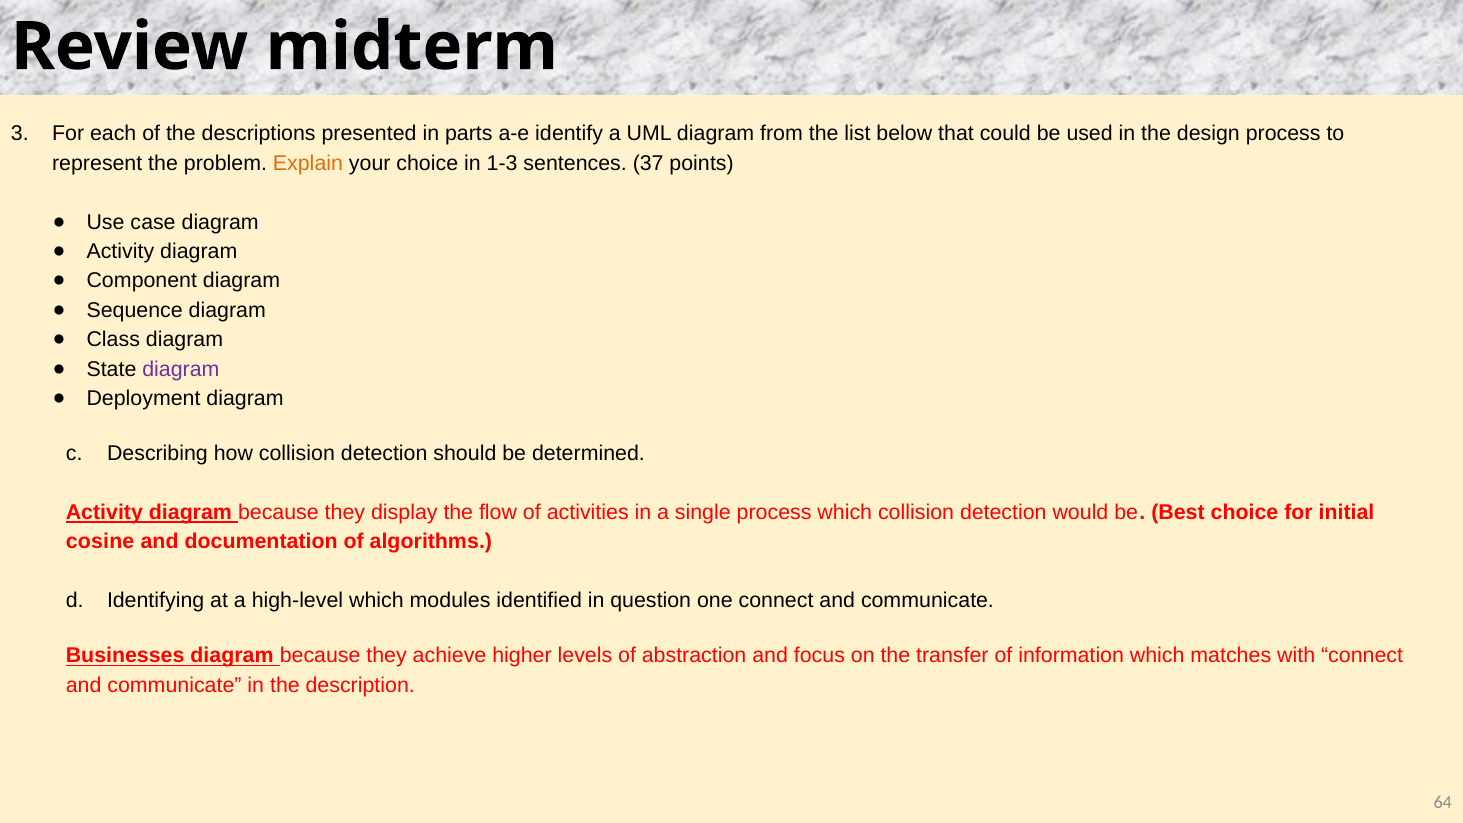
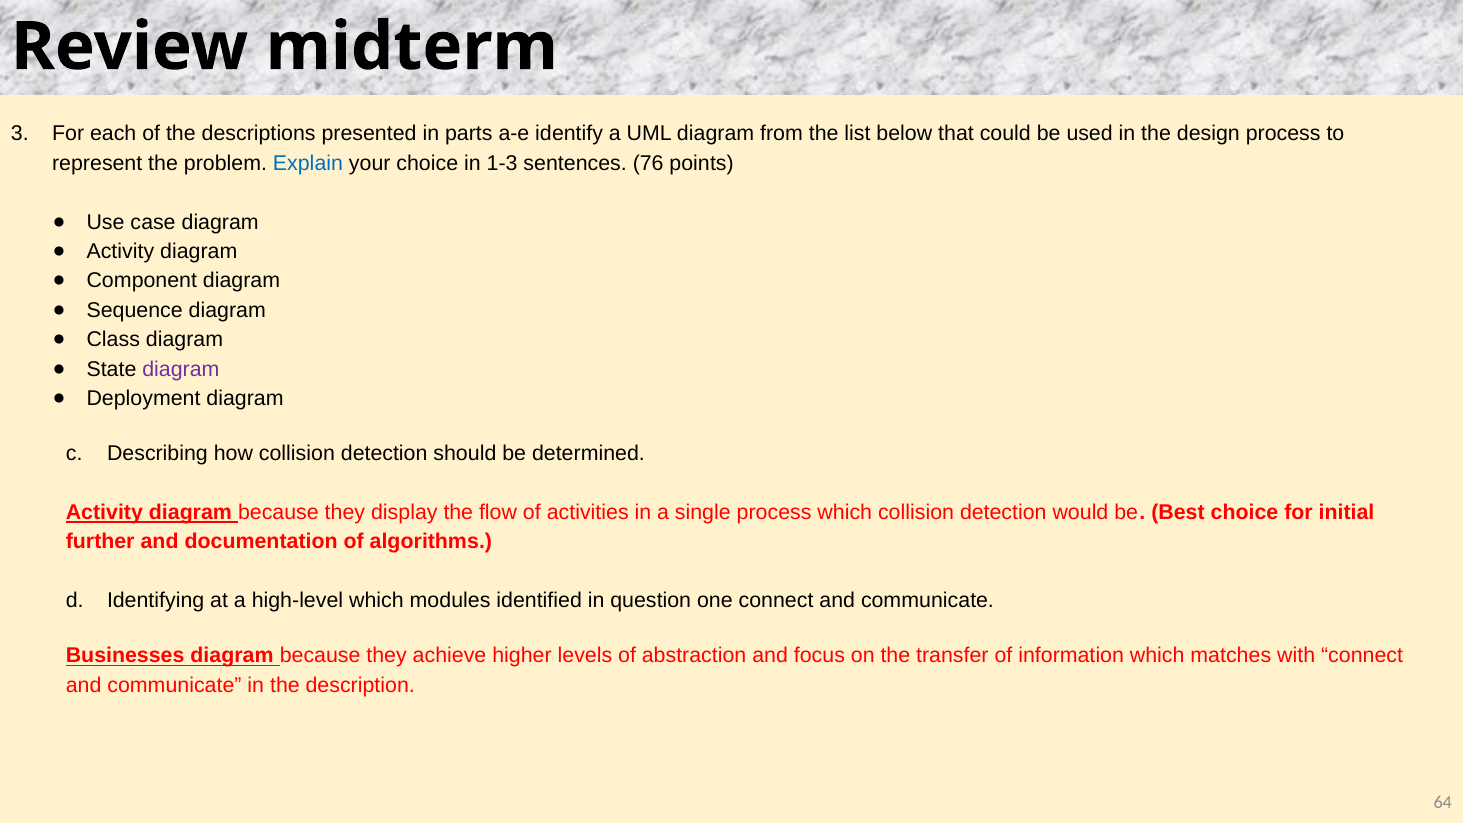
Explain colour: orange -> blue
37: 37 -> 76
cosine: cosine -> further
